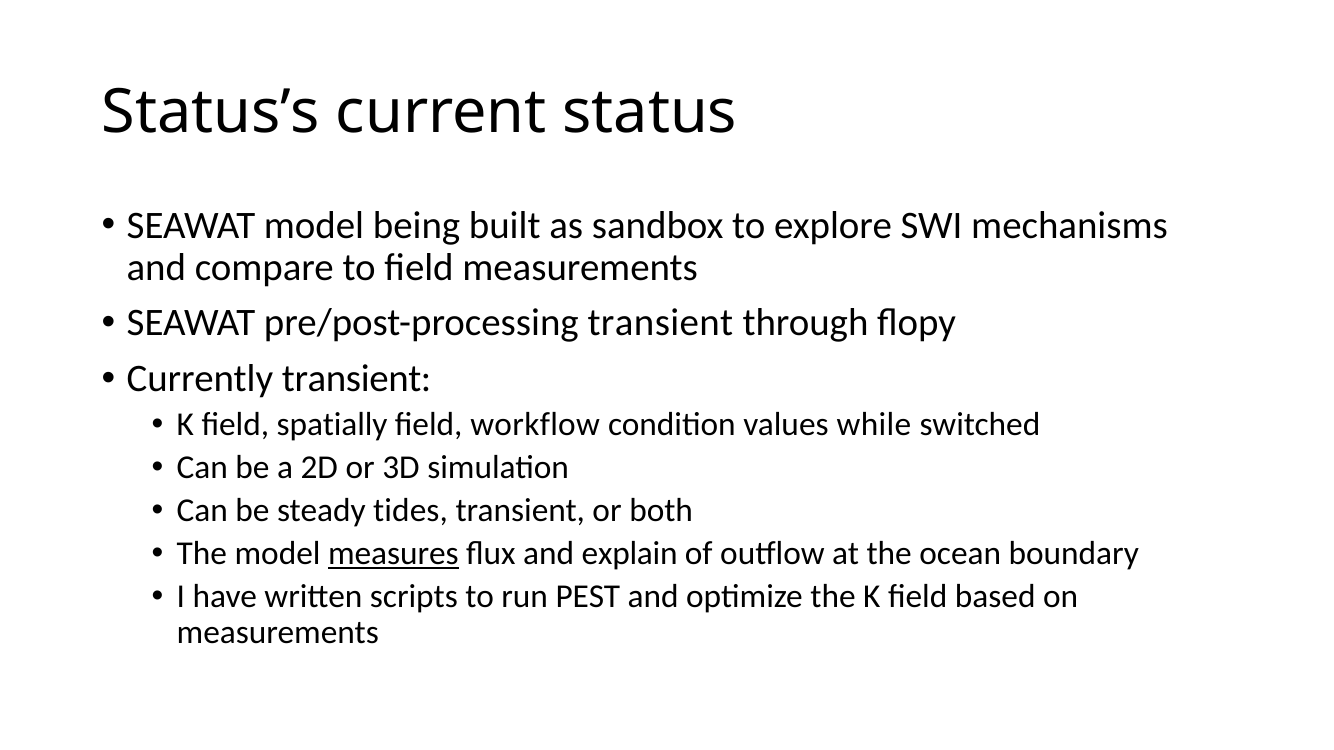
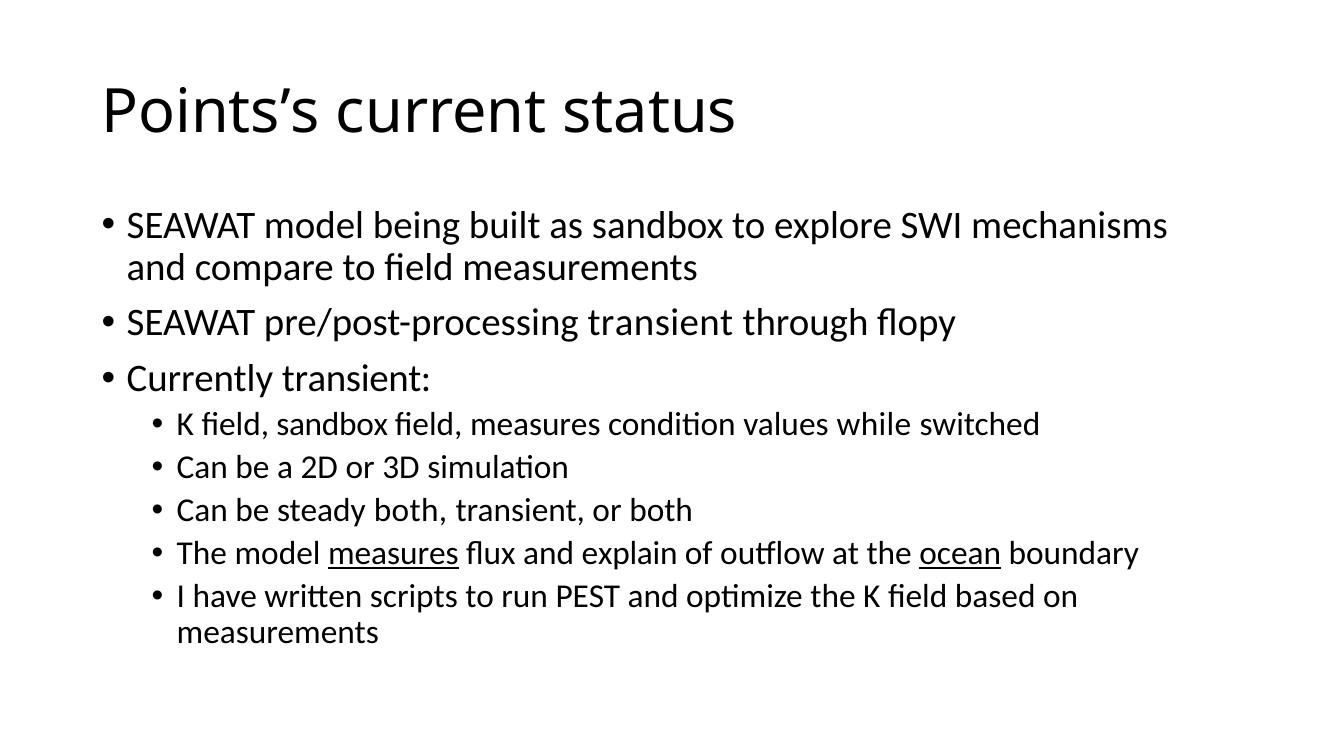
Status’s: Status’s -> Points’s
field spatially: spatially -> sandbox
field workflow: workflow -> measures
steady tides: tides -> both
ocean underline: none -> present
